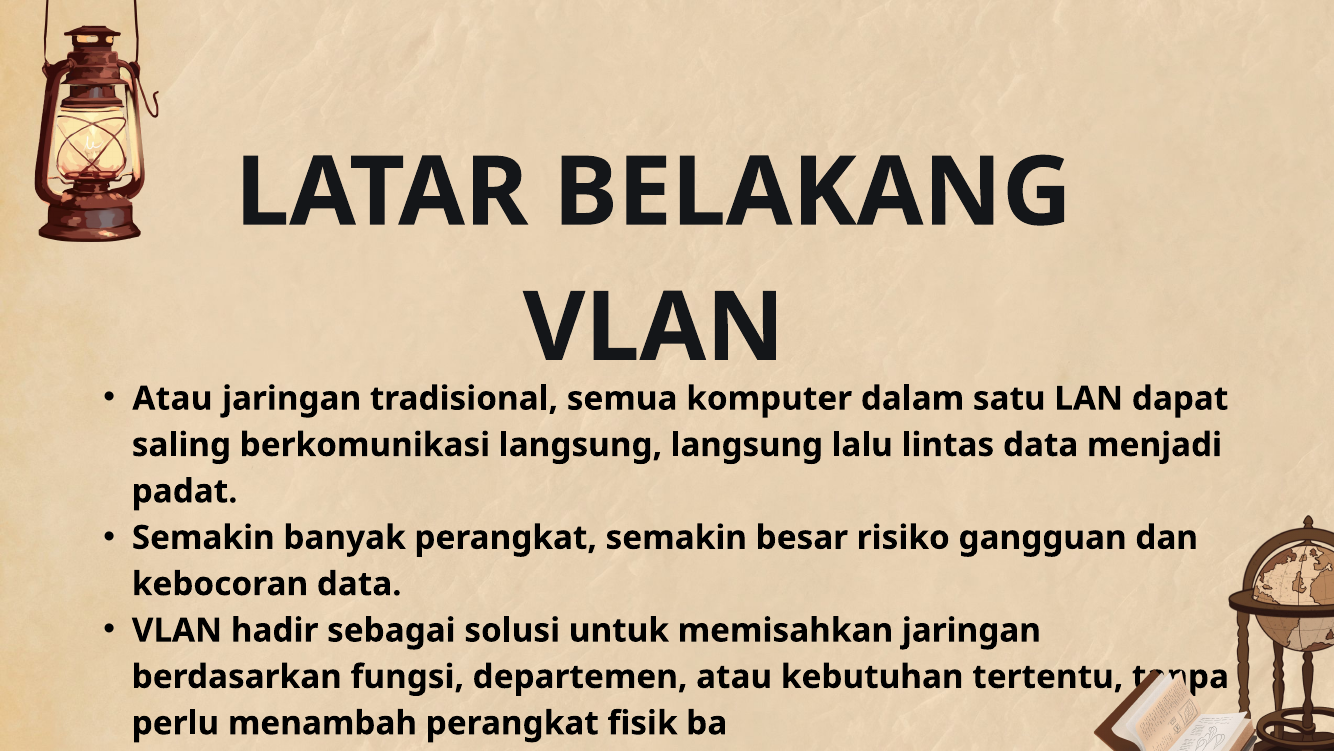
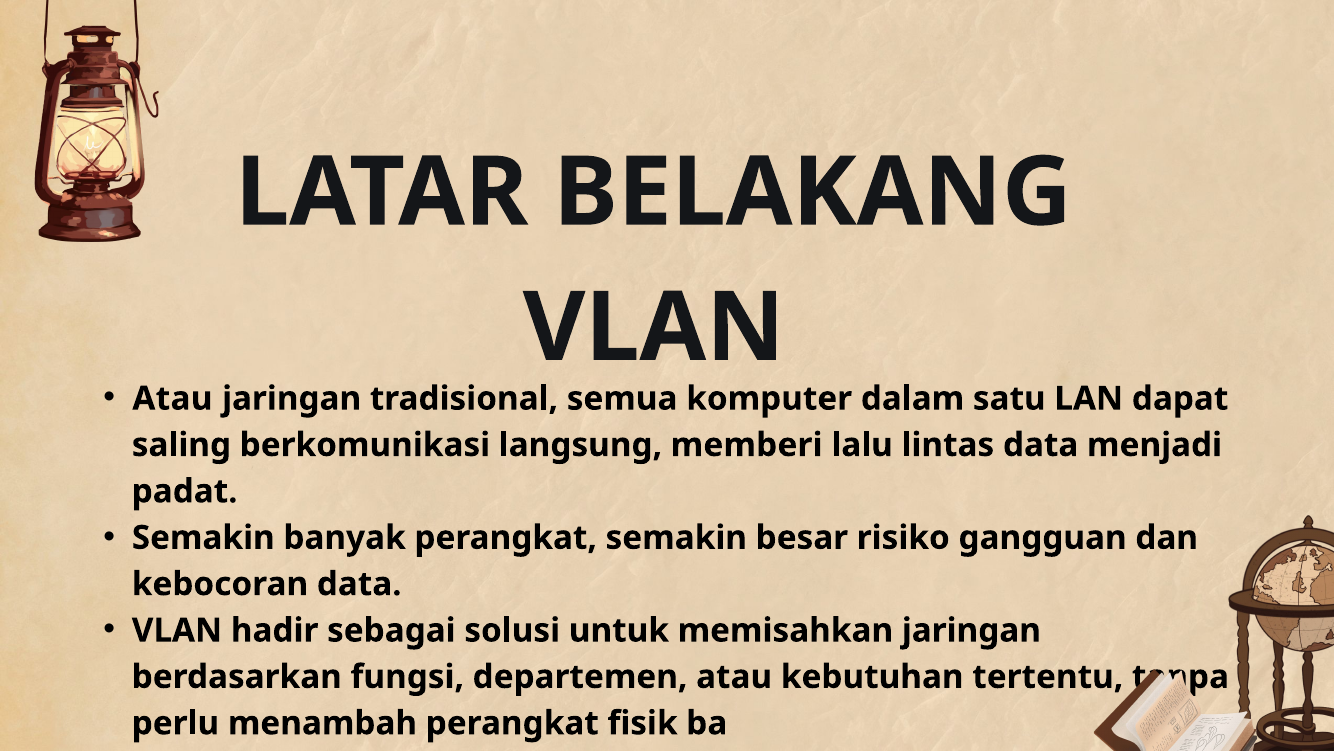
langsung langsung: langsung -> memberi
